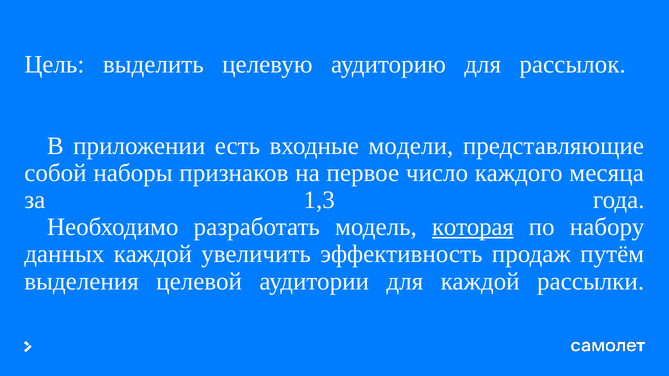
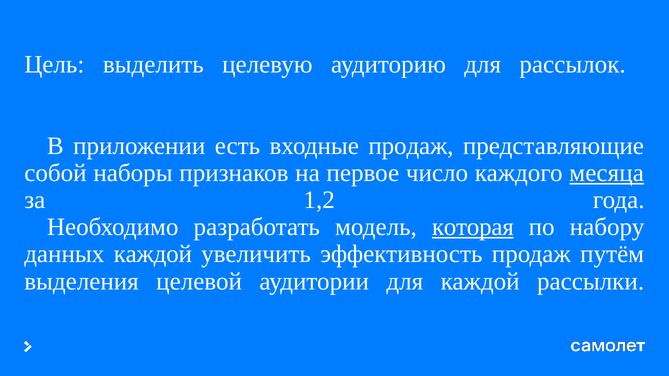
входные модели: модели -> продаж
месяца underline: none -> present
1,3: 1,3 -> 1,2
